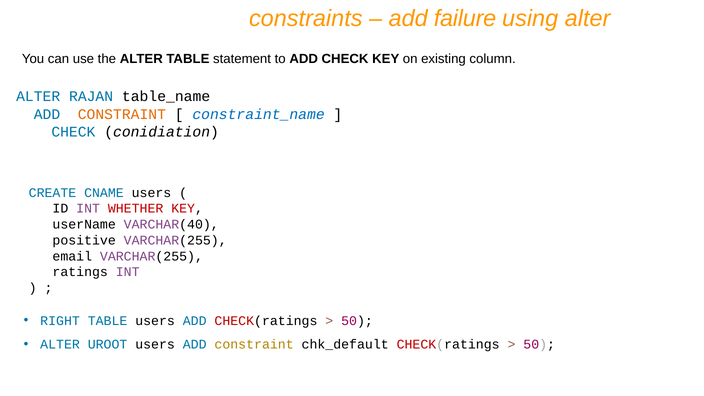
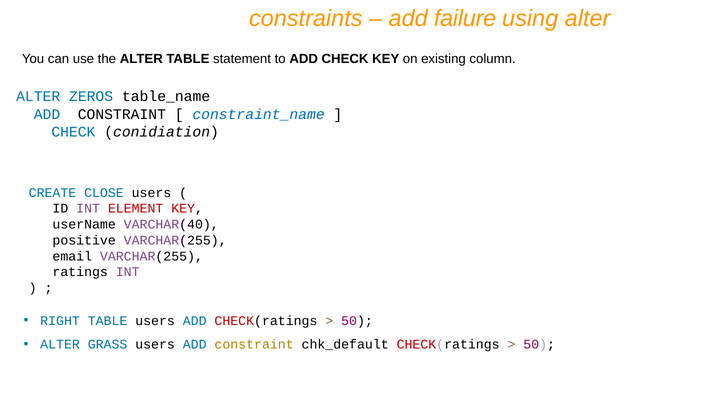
RAJAN: RAJAN -> ZEROS
CONSTRAINT at (122, 114) colour: orange -> black
CNAME: CNAME -> CLOSE
WHETHER: WHETHER -> ELEMENT
UROOT: UROOT -> GRASS
